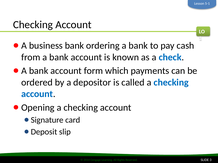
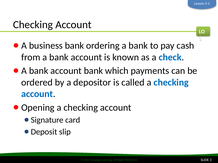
account form: form -> bank
